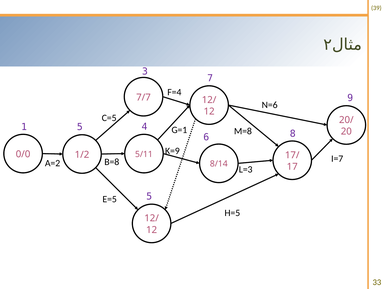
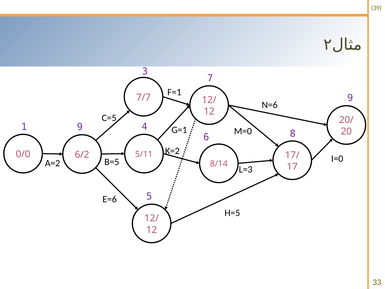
F=4: F=4 -> F=1
1 5: 5 -> 9
M=8: M=8 -> M=0
K=9: K=9 -> K=2
1/2: 1/2 -> 6/2
I=7: I=7 -> I=0
B=8: B=8 -> B=5
E=5: E=5 -> E=6
